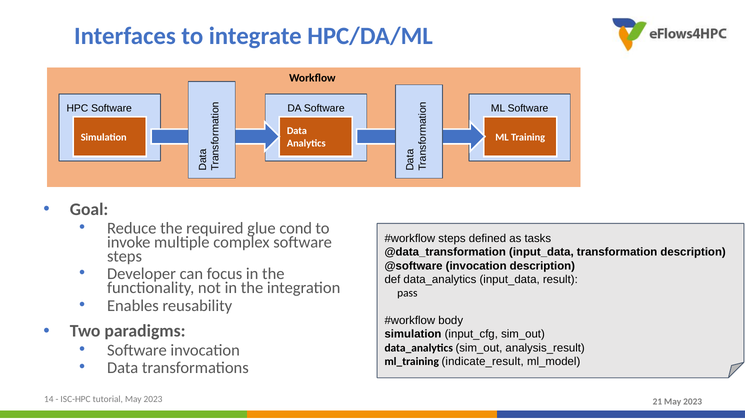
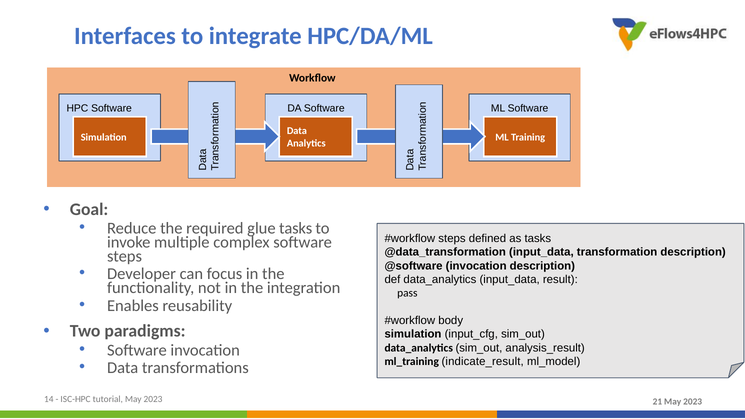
glue cond: cond -> tasks
